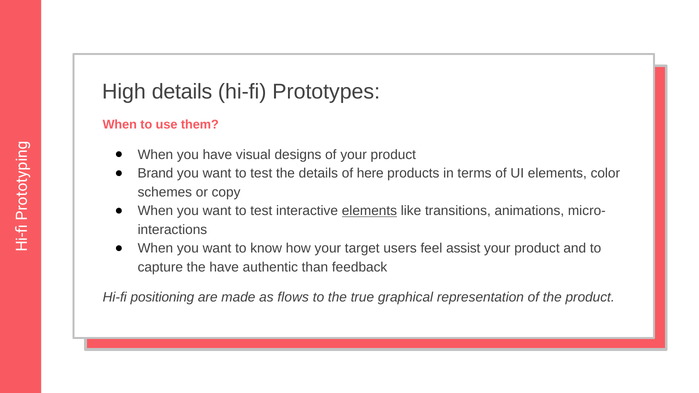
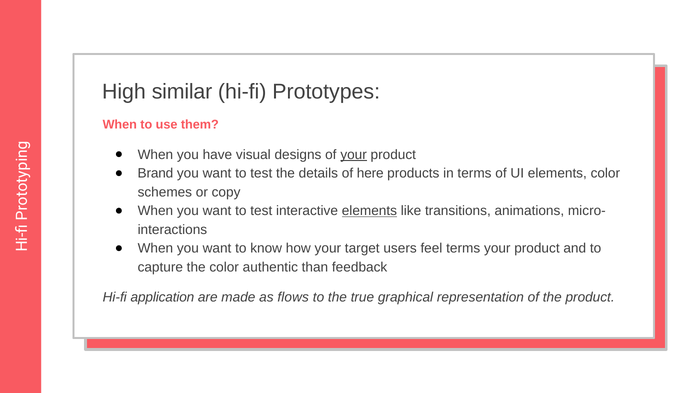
High details: details -> similar
your at (354, 155) underline: none -> present
feel assist: assist -> terms
the have: have -> color
positioning: positioning -> application
